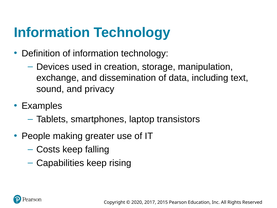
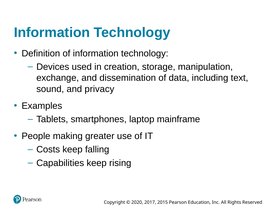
transistors: transistors -> mainframe
